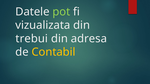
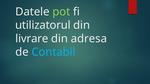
vizualizata: vizualizata -> utilizatorul
trebui: trebui -> livrare
Contabil colour: yellow -> light blue
